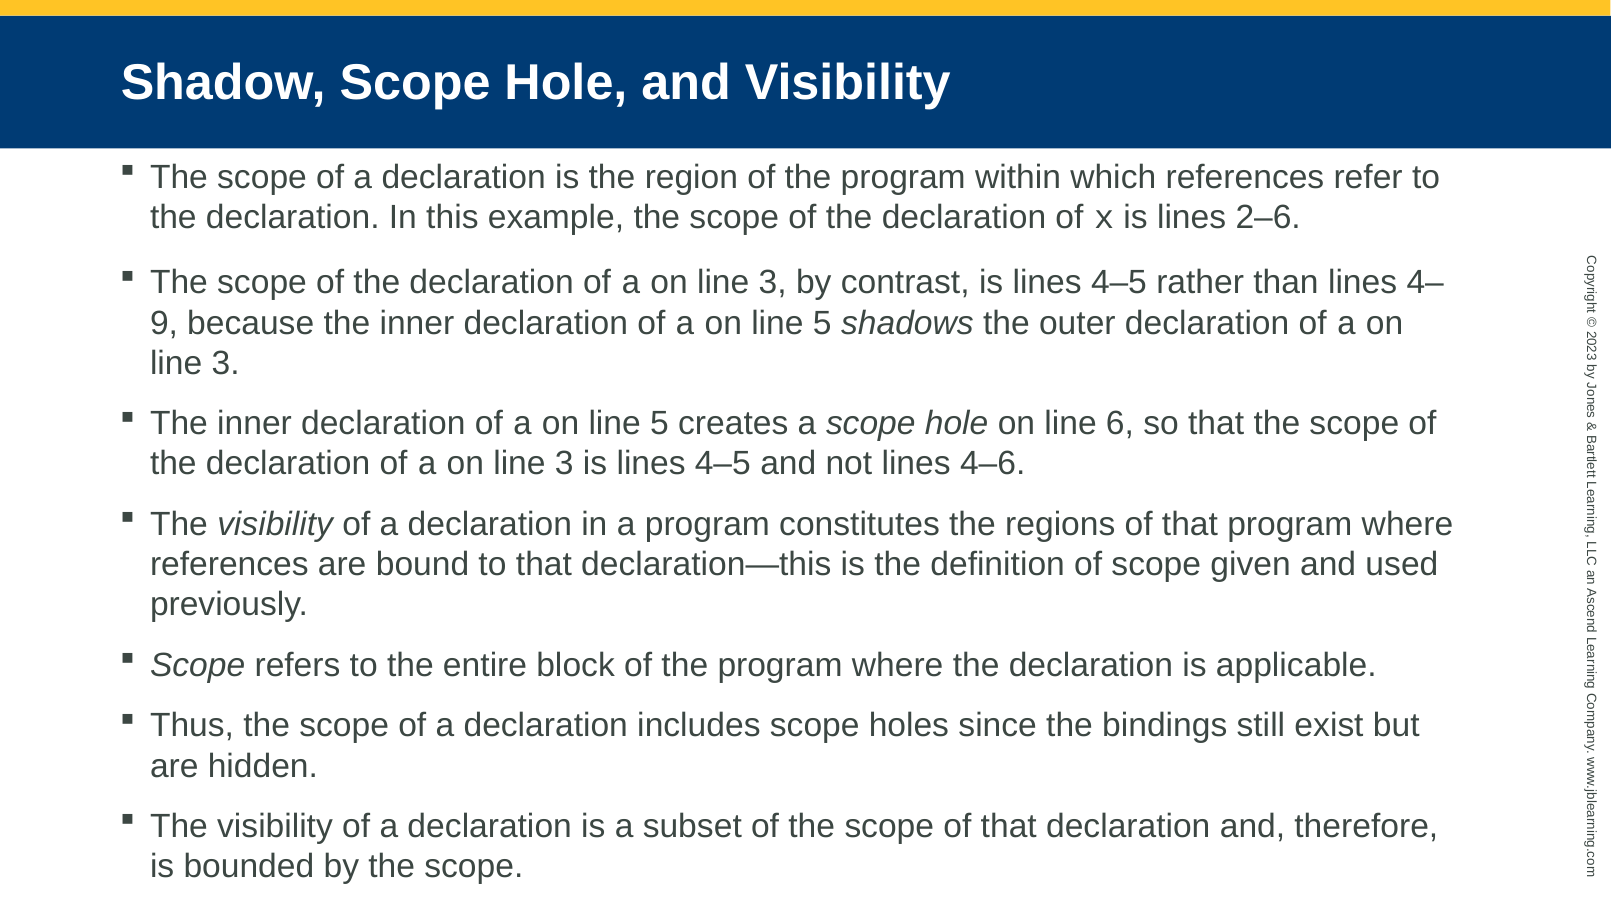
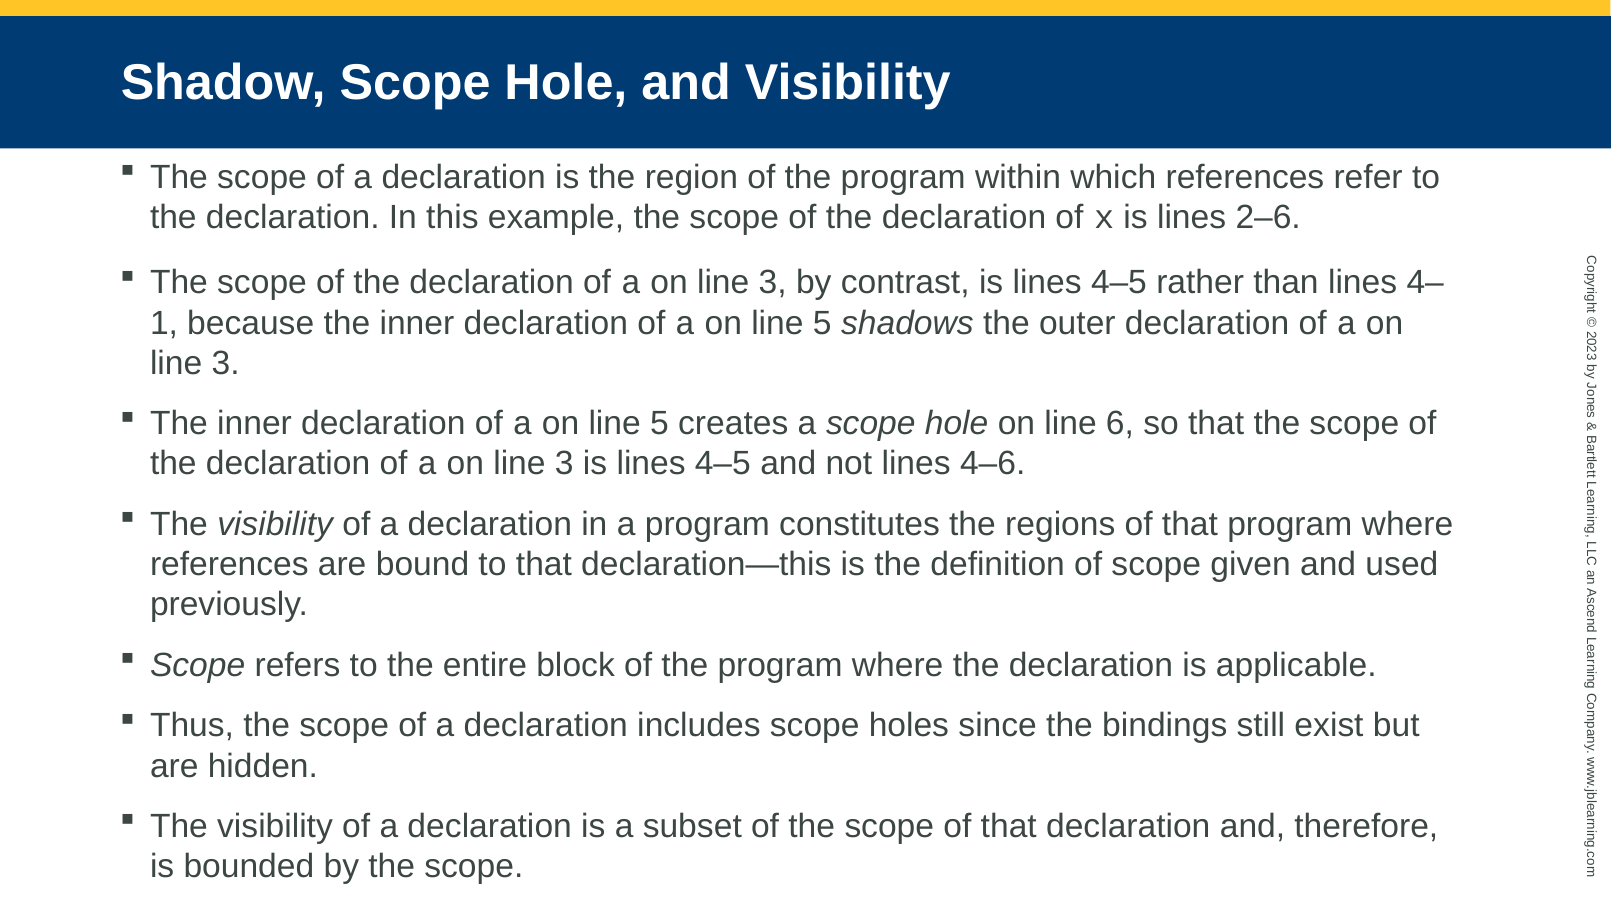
9: 9 -> 1
